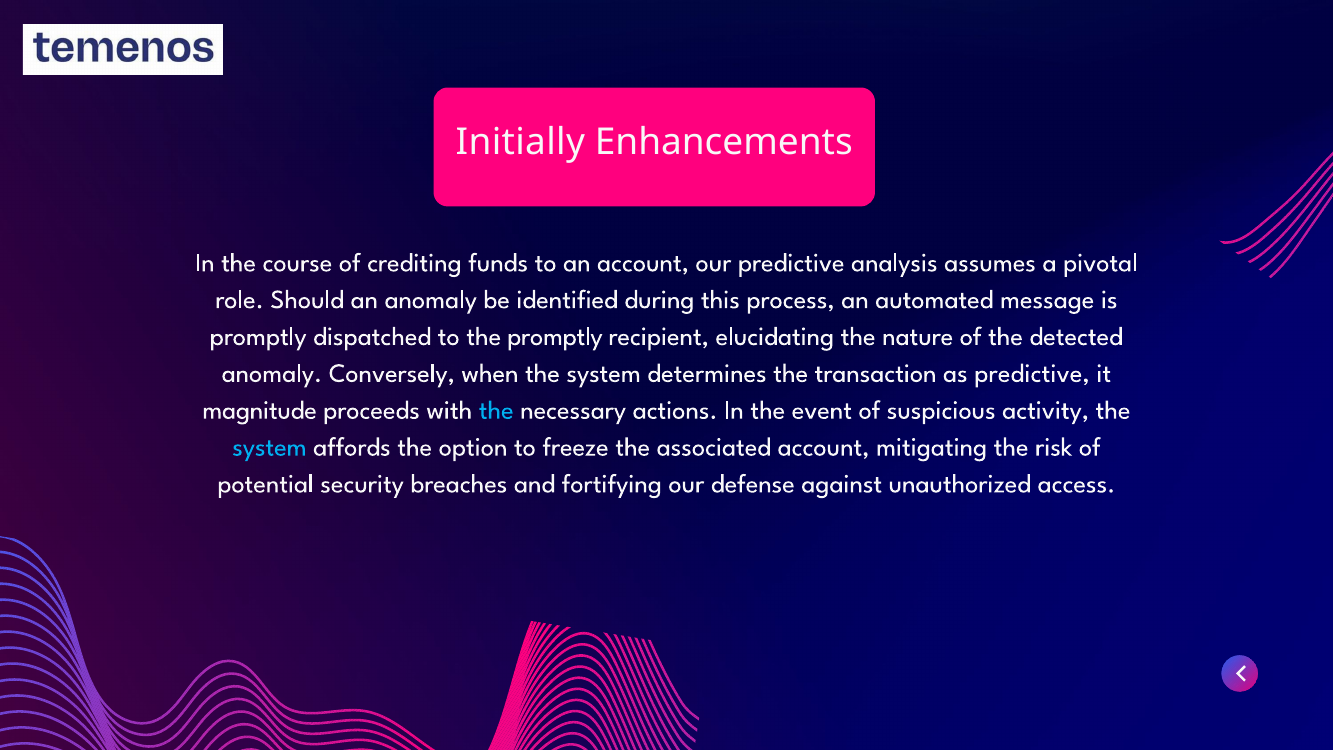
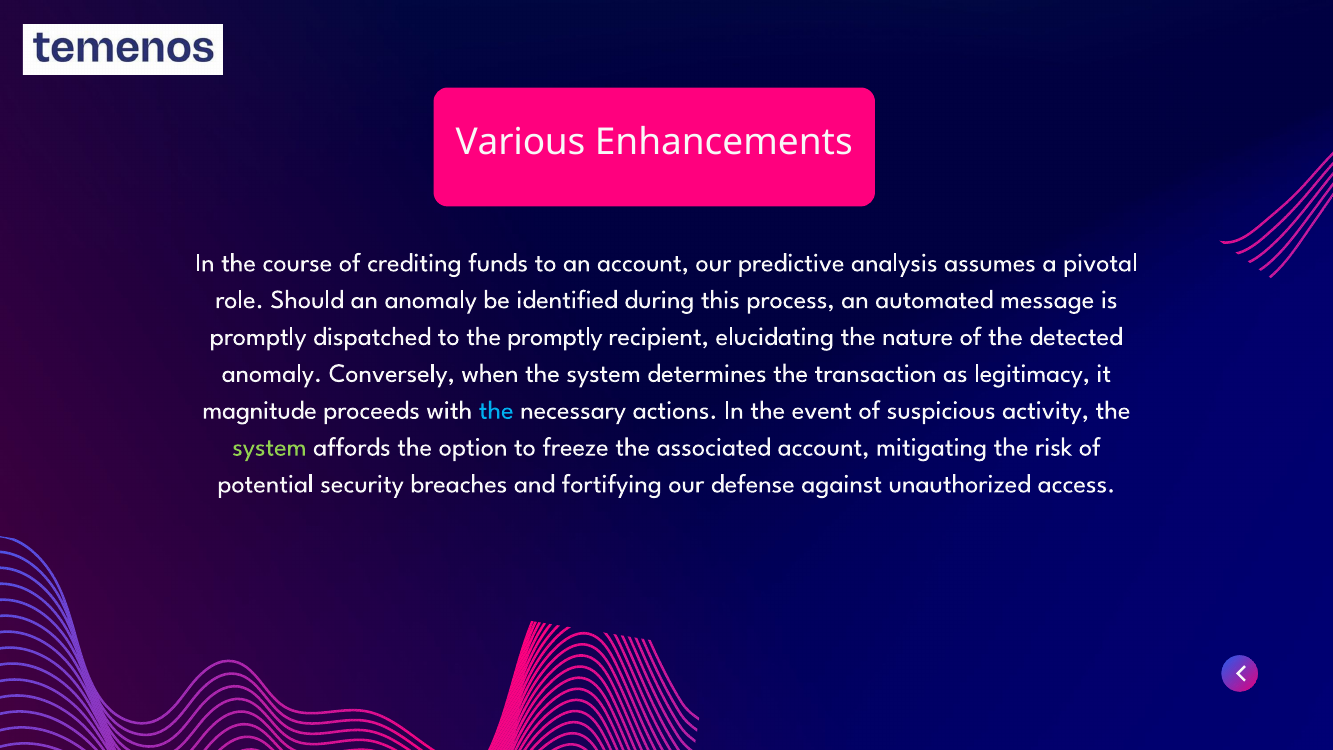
Initially: Initially -> Various
as predictive: predictive -> legitimacy
system at (269, 447) colour: light blue -> light green
